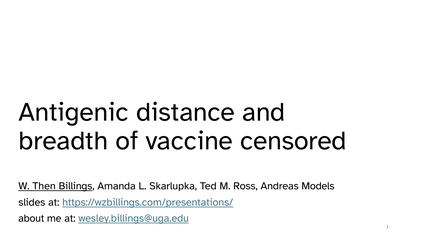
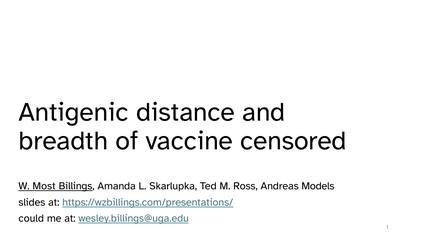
Then: Then -> Most
about: about -> could
